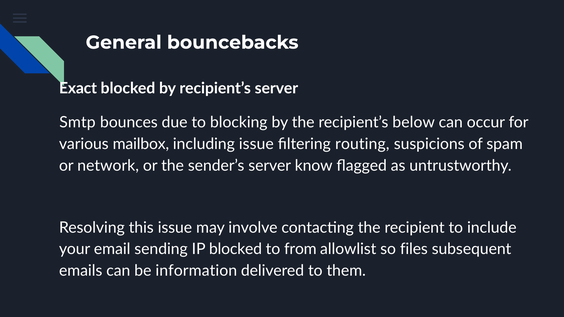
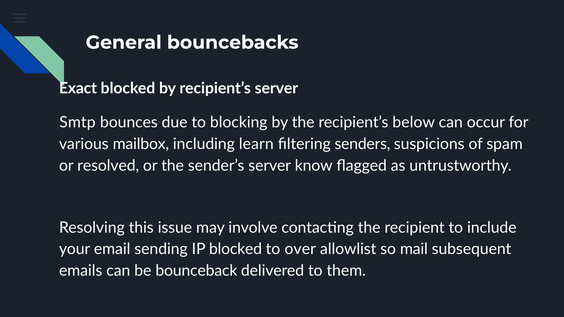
including issue: issue -> learn
routing: routing -> senders
network: network -> resolved
from: from -> over
files: files -> mail
information: information -> bounceback
